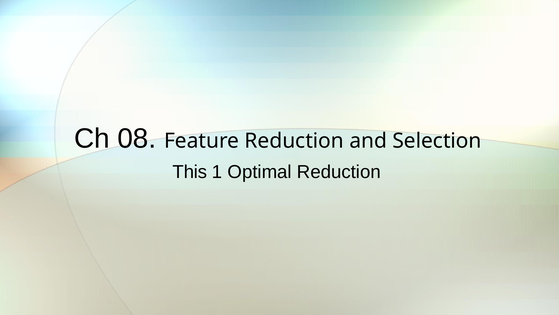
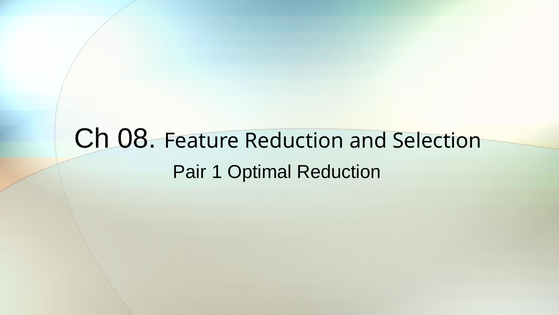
This: This -> Pair
